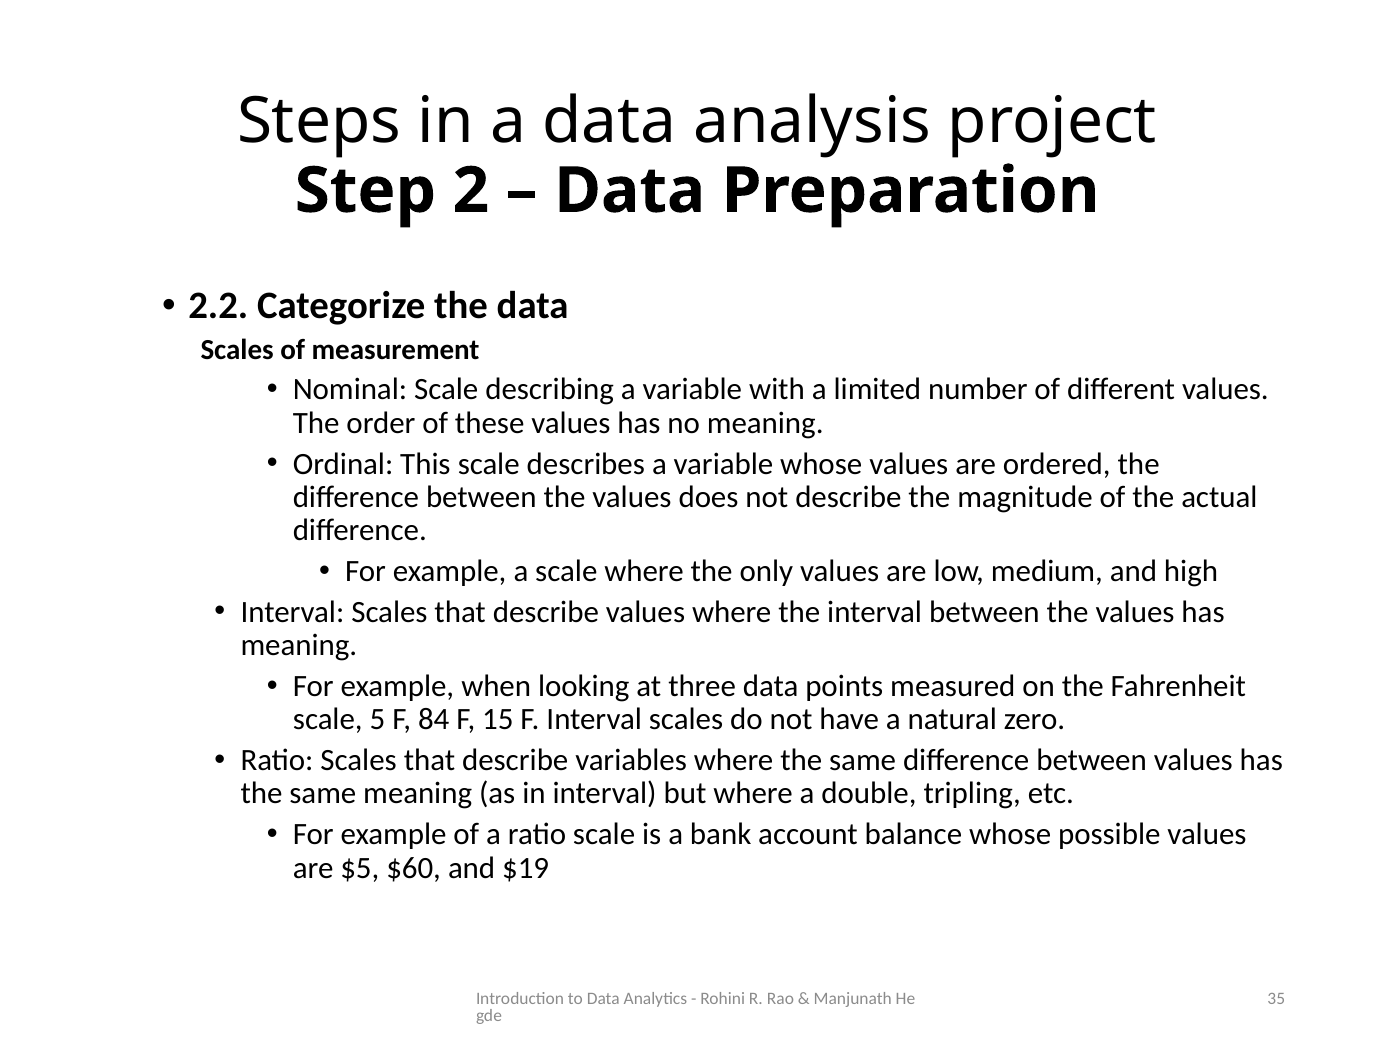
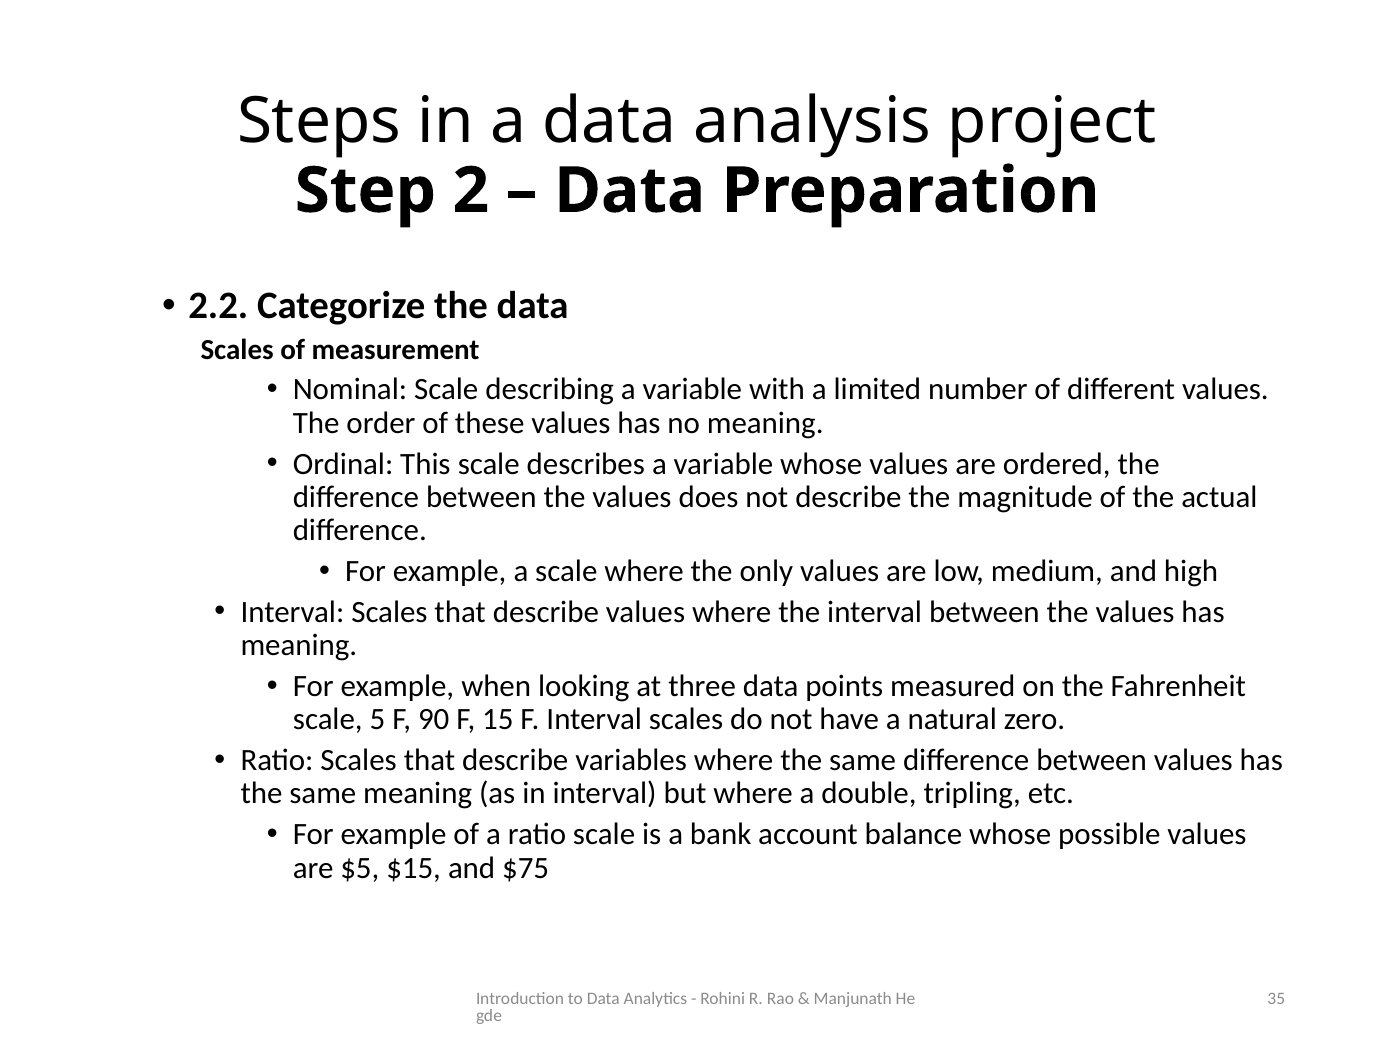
84: 84 -> 90
$60: $60 -> $15
$19: $19 -> $75
